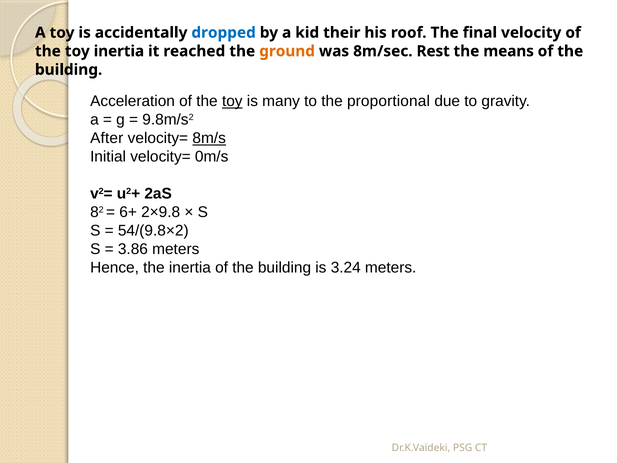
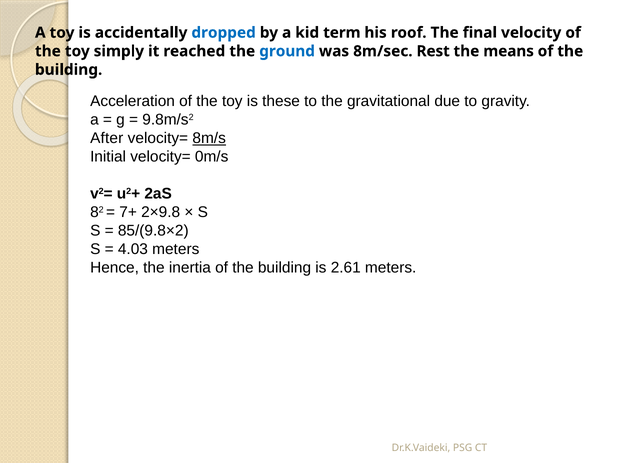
their: their -> term
toy inertia: inertia -> simply
ground colour: orange -> blue
toy at (232, 101) underline: present -> none
many: many -> these
proportional: proportional -> gravitational
6+: 6+ -> 7+
54/(9.8×2: 54/(9.8×2 -> 85/(9.8×2
3.86: 3.86 -> 4.03
3.24: 3.24 -> 2.61
